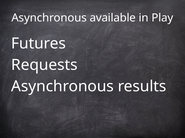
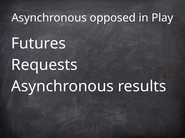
available: available -> opposed
